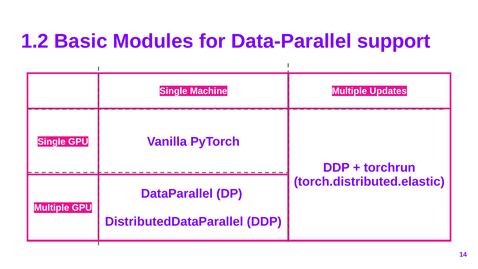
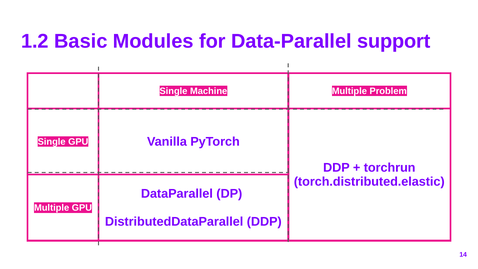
Updates: Updates -> Problem
